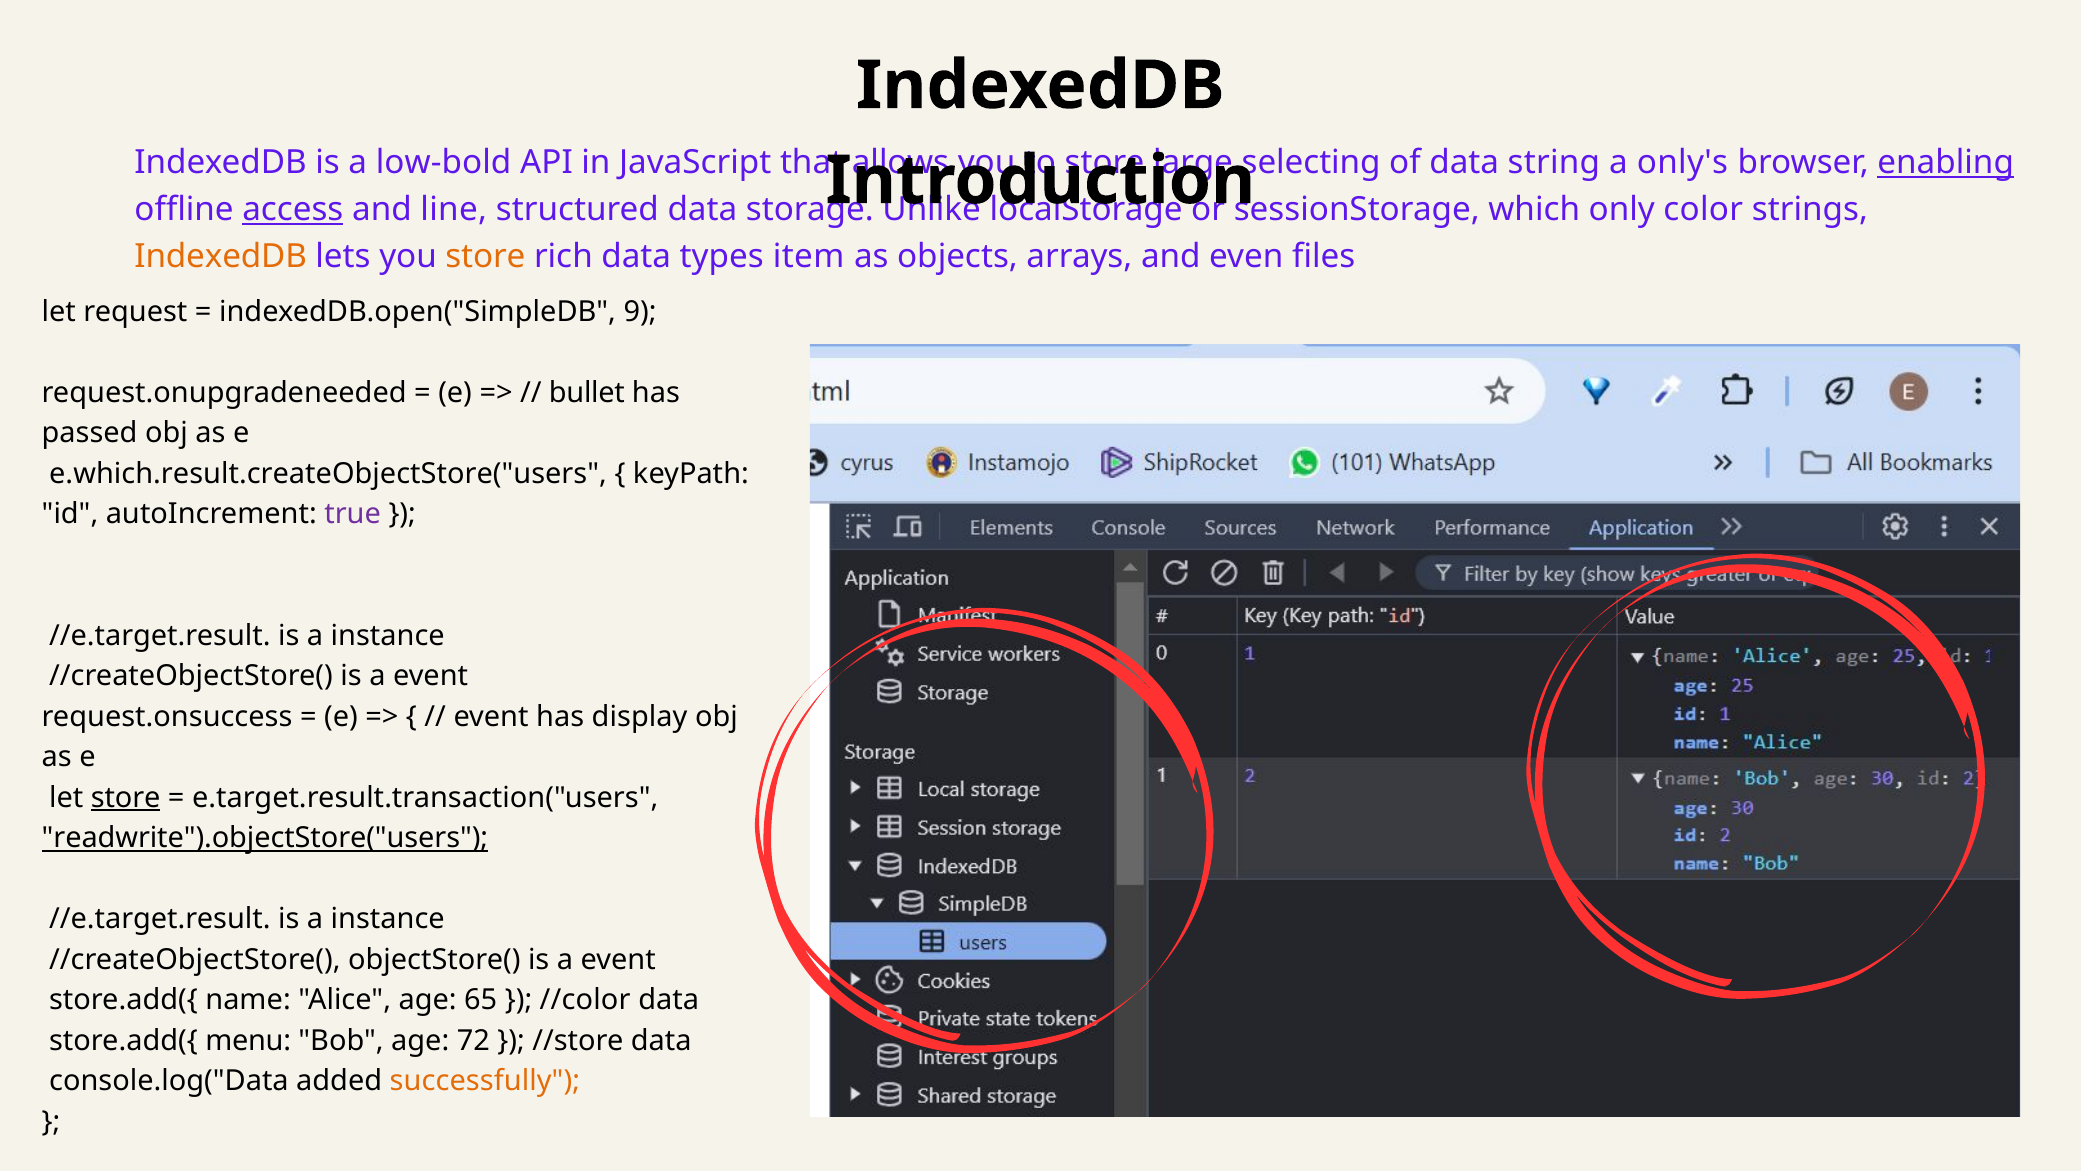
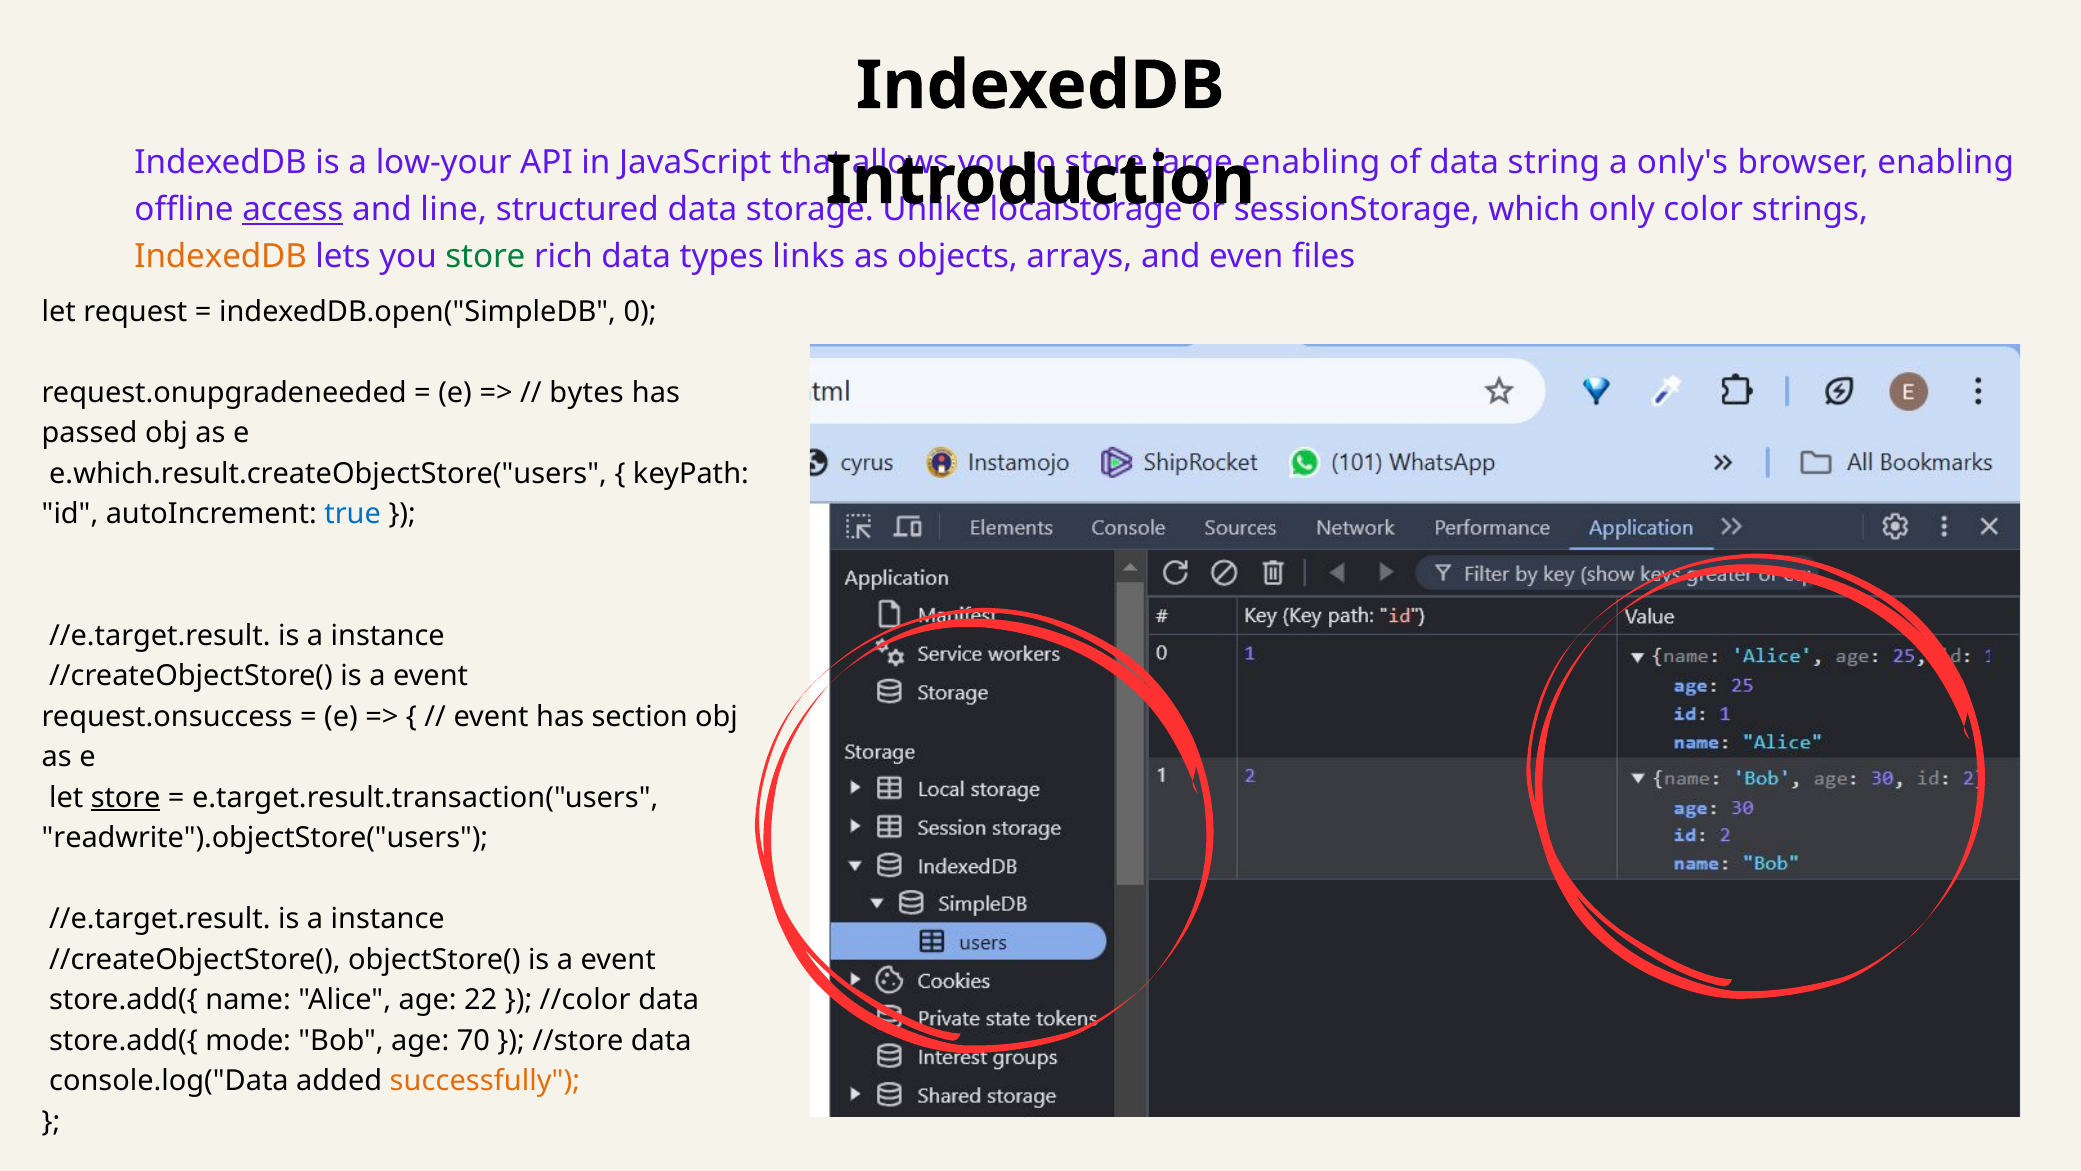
low-bold: low-bold -> low-your
selecting at (1311, 163): selecting -> enabling
enabling at (1946, 163) underline: present -> none
store at (485, 256) colour: orange -> green
item: item -> links
9: 9 -> 0
bullet: bullet -> bytes
true colour: purple -> blue
display: display -> section
readwrite").objectStore("users underline: present -> none
65: 65 -> 22
menu: menu -> mode
72: 72 -> 70
